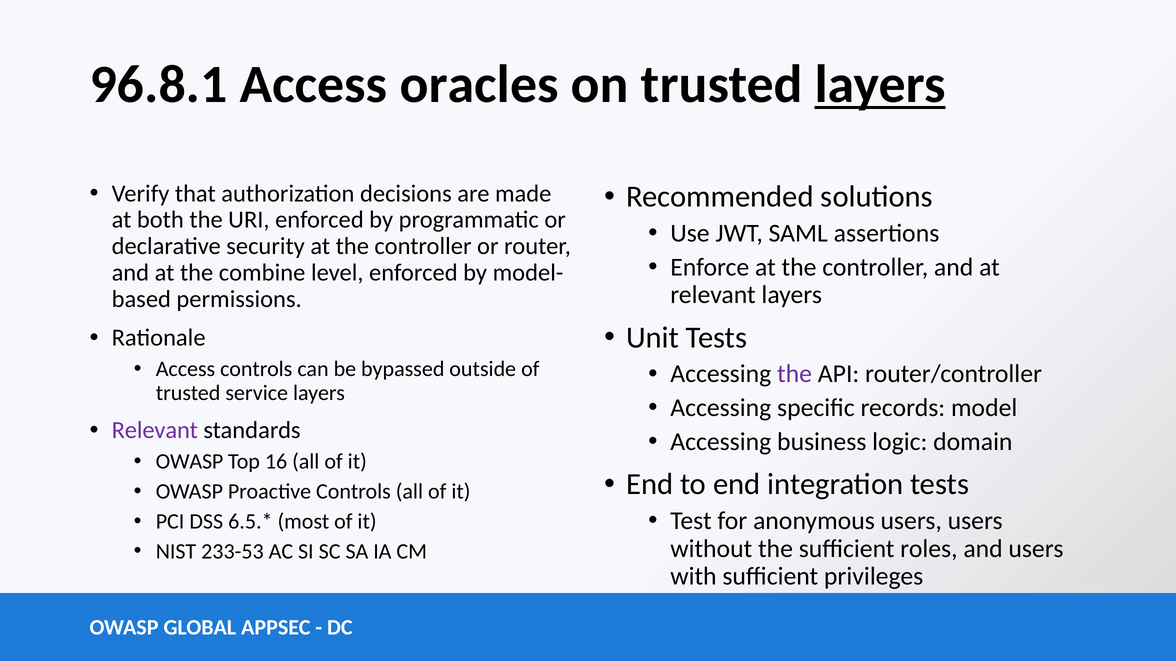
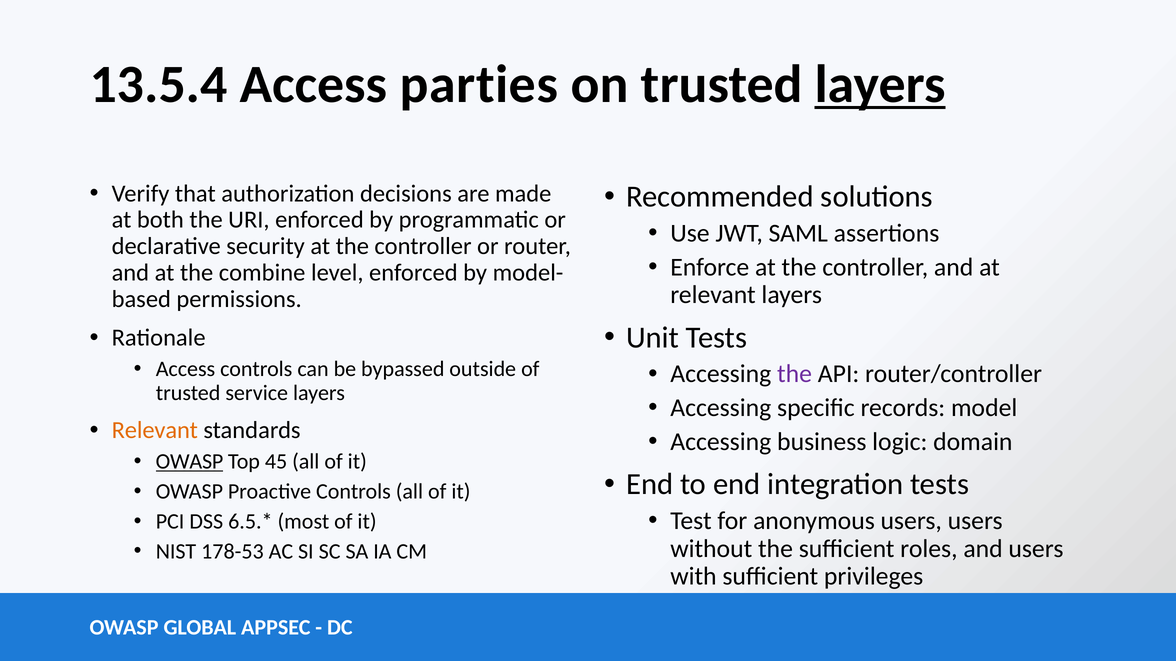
96.8.1: 96.8.1 -> 13.5.4
oracles: oracles -> parties
Relevant at (155, 431) colour: purple -> orange
OWASP at (190, 462) underline: none -> present
16: 16 -> 45
233-53: 233-53 -> 178-53
